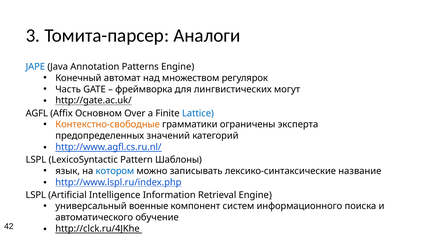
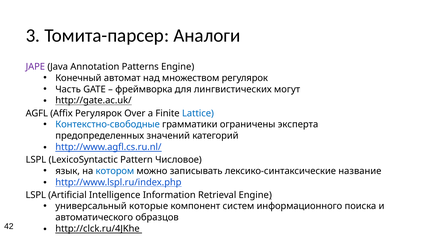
JAPE colour: blue -> purple
Affix Основном: Основном -> Регулярок
Контекстно-свободные colour: orange -> blue
Шаблоны: Шаблоны -> Числовое
военные: военные -> которые
обучение: обучение -> образцов
